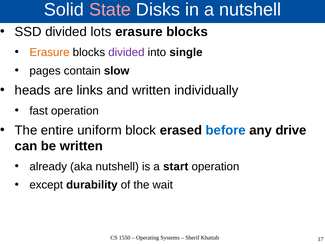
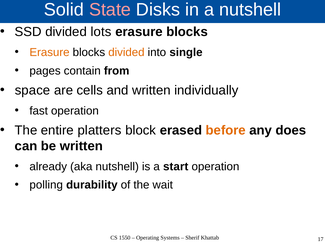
divided at (126, 52) colour: purple -> orange
slow: slow -> from
heads: heads -> space
links: links -> cells
uniform: uniform -> platters
before colour: blue -> orange
drive: drive -> does
except: except -> polling
